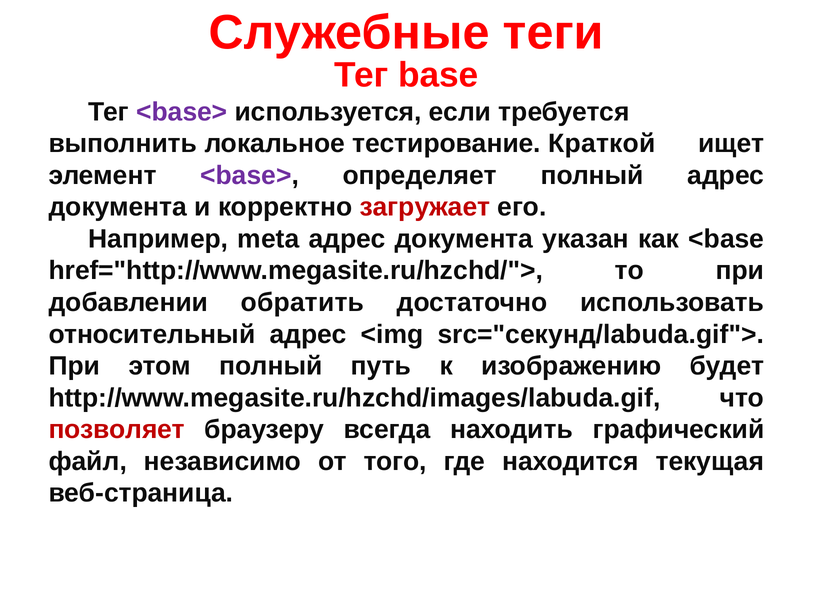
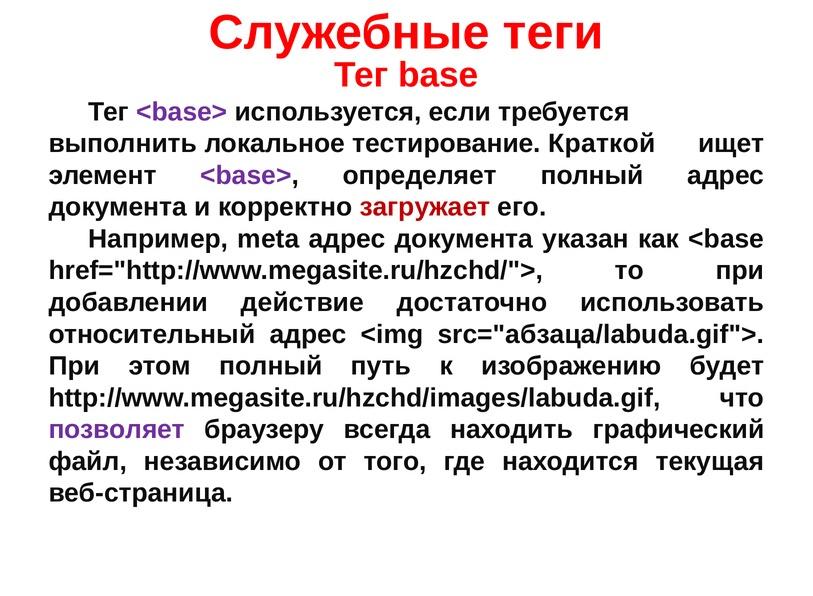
обратить: обратить -> действие
src="секунд/labuda.gif">: src="секунд/labuda.gif"> -> src="абзаца/labuda.gif">
позволяет colour: red -> purple
